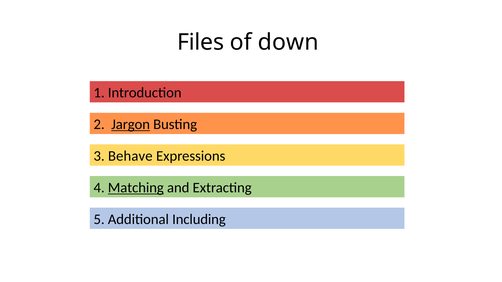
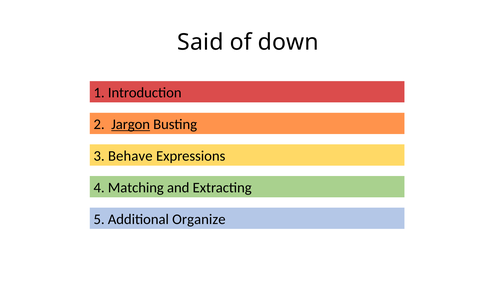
Files: Files -> Said
Matching underline: present -> none
Including: Including -> Organize
